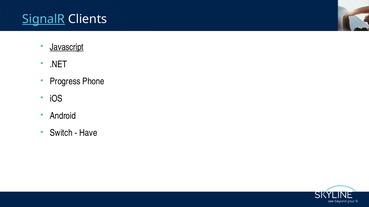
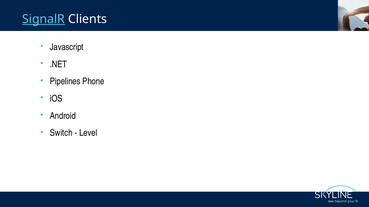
Javascript underline: present -> none
Progress: Progress -> Pipelines
Have: Have -> Level
